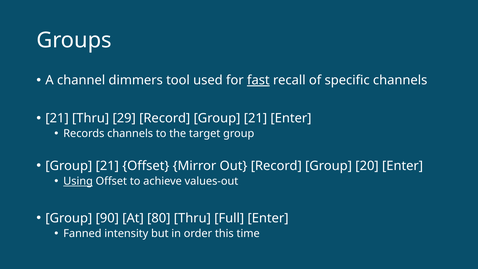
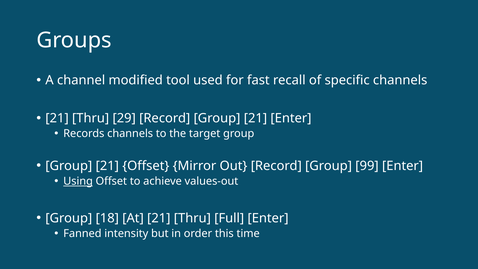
dimmers: dimmers -> modified
fast underline: present -> none
20: 20 -> 99
90: 90 -> 18
At 80: 80 -> 21
